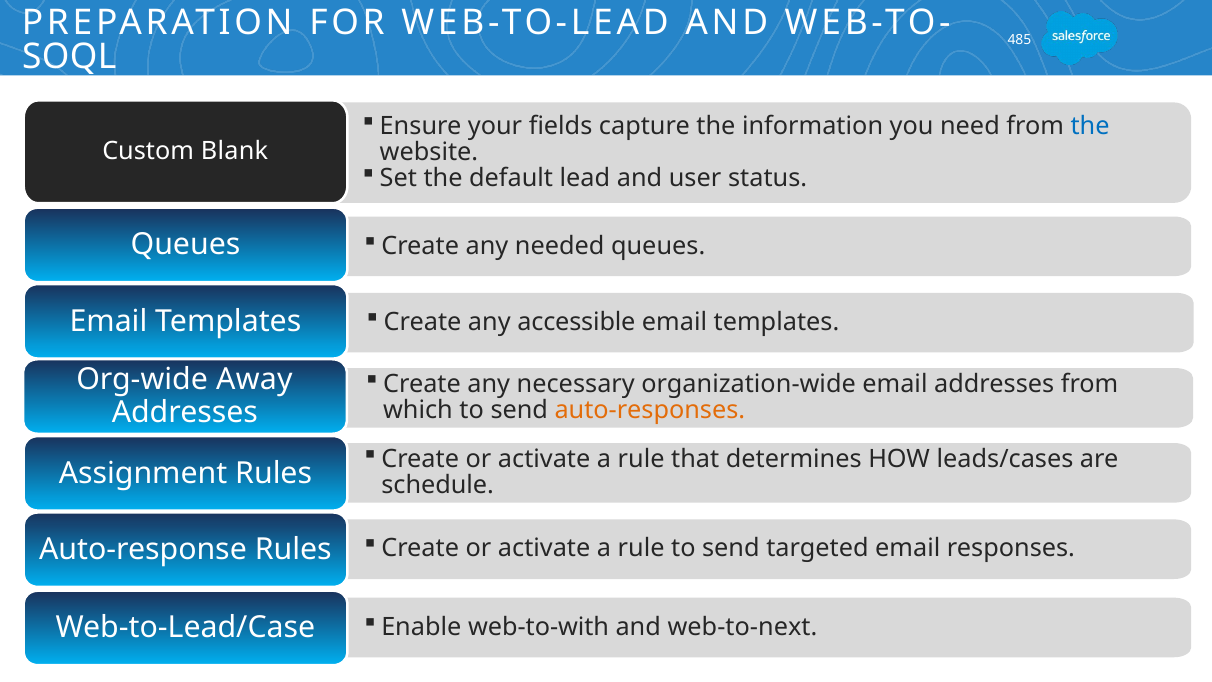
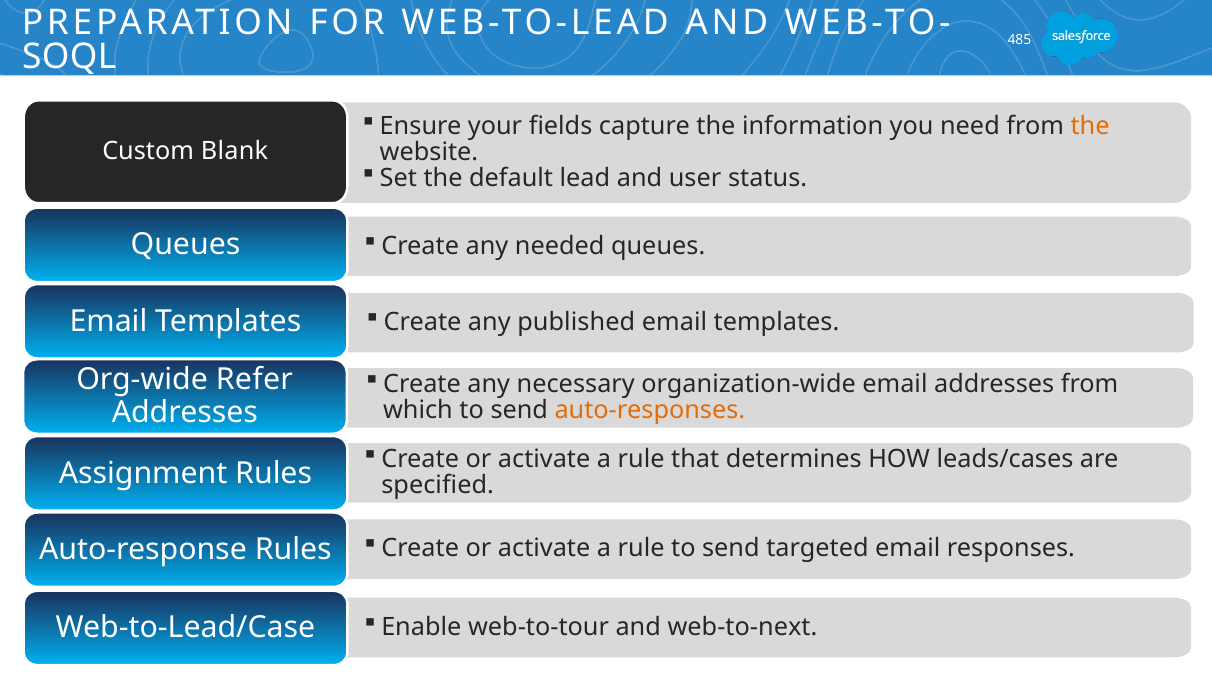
the at (1090, 126) colour: blue -> orange
accessible: accessible -> published
Away: Away -> Refer
schedule: schedule -> specified
web-to-with: web-to-with -> web-to-tour
